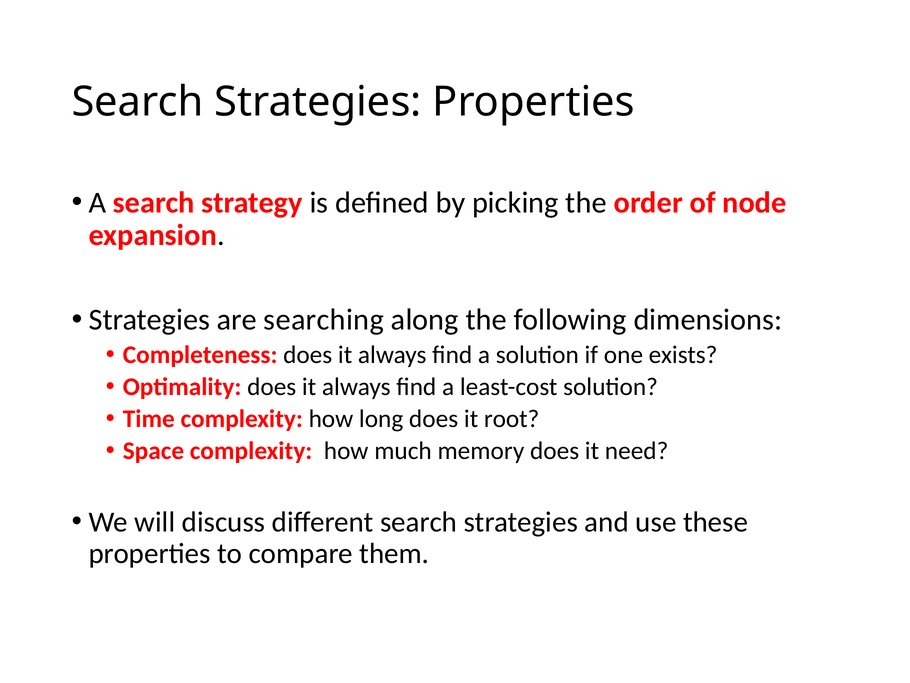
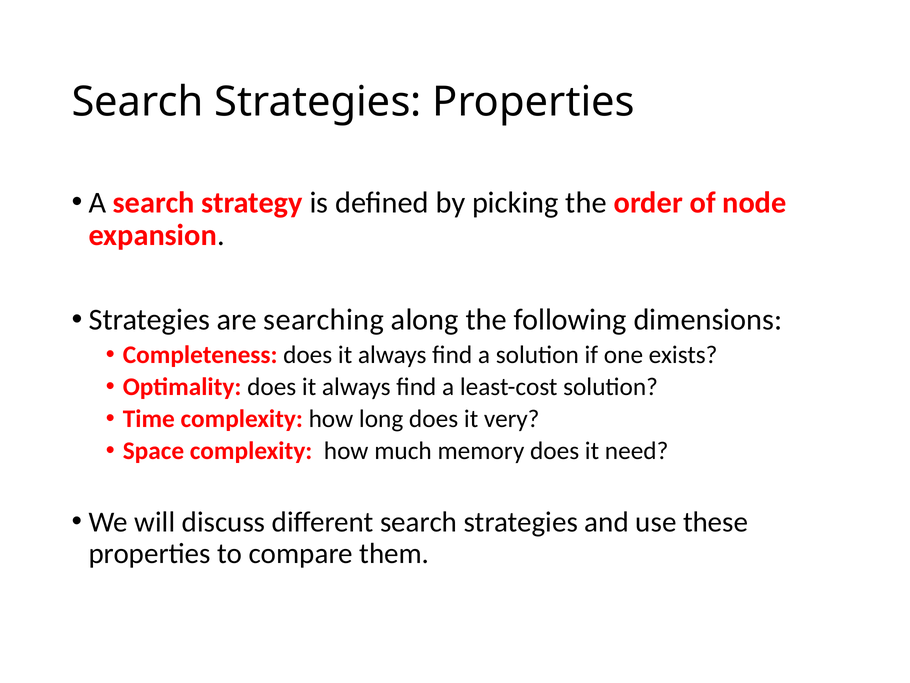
root: root -> very
